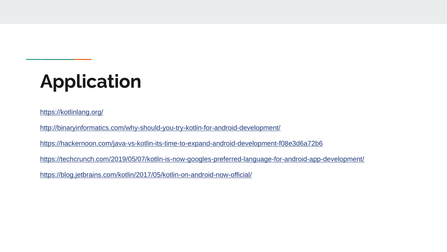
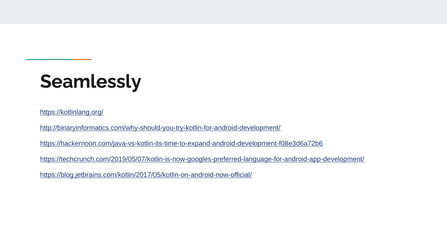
Application: Application -> Seamlessly
